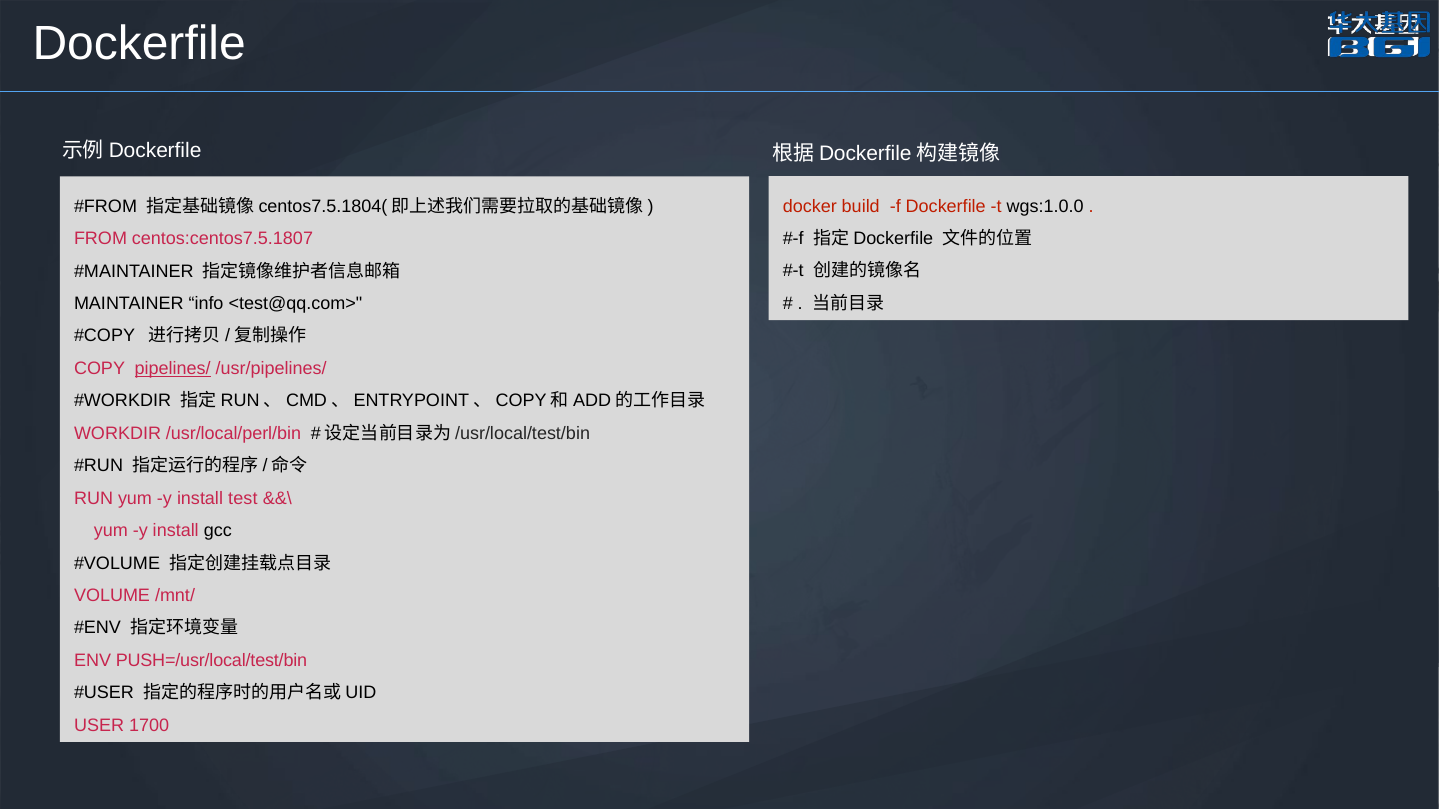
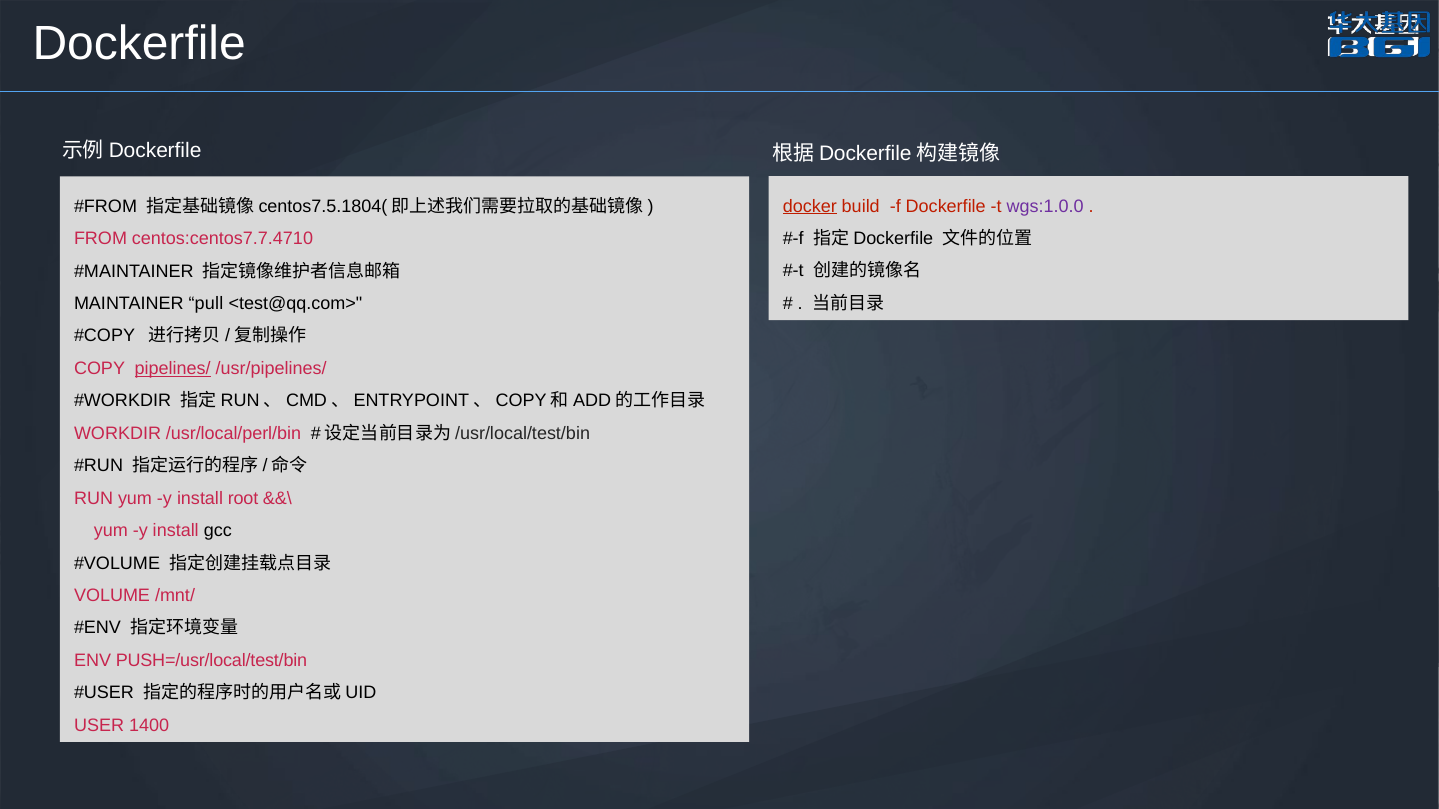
docker underline: none -> present
wgs:1.0.0 colour: black -> purple
centos:centos7.5.1807: centos:centos7.5.1807 -> centos:centos7.7.4710
info: info -> pull
test: test -> root
1700: 1700 -> 1400
